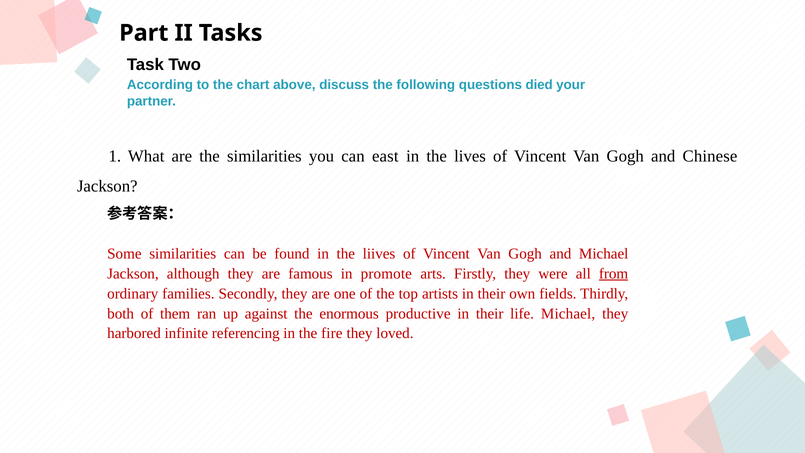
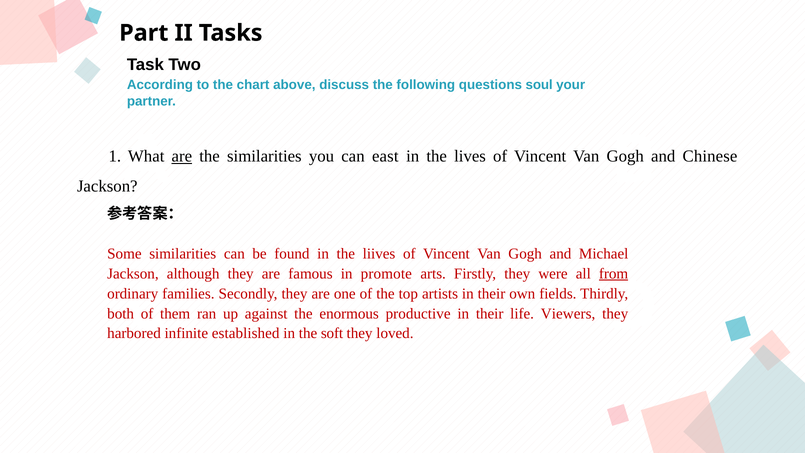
died: died -> soul
are at (182, 156) underline: none -> present
life Michael: Michael -> Viewers
referencing: referencing -> established
fire: fire -> soft
